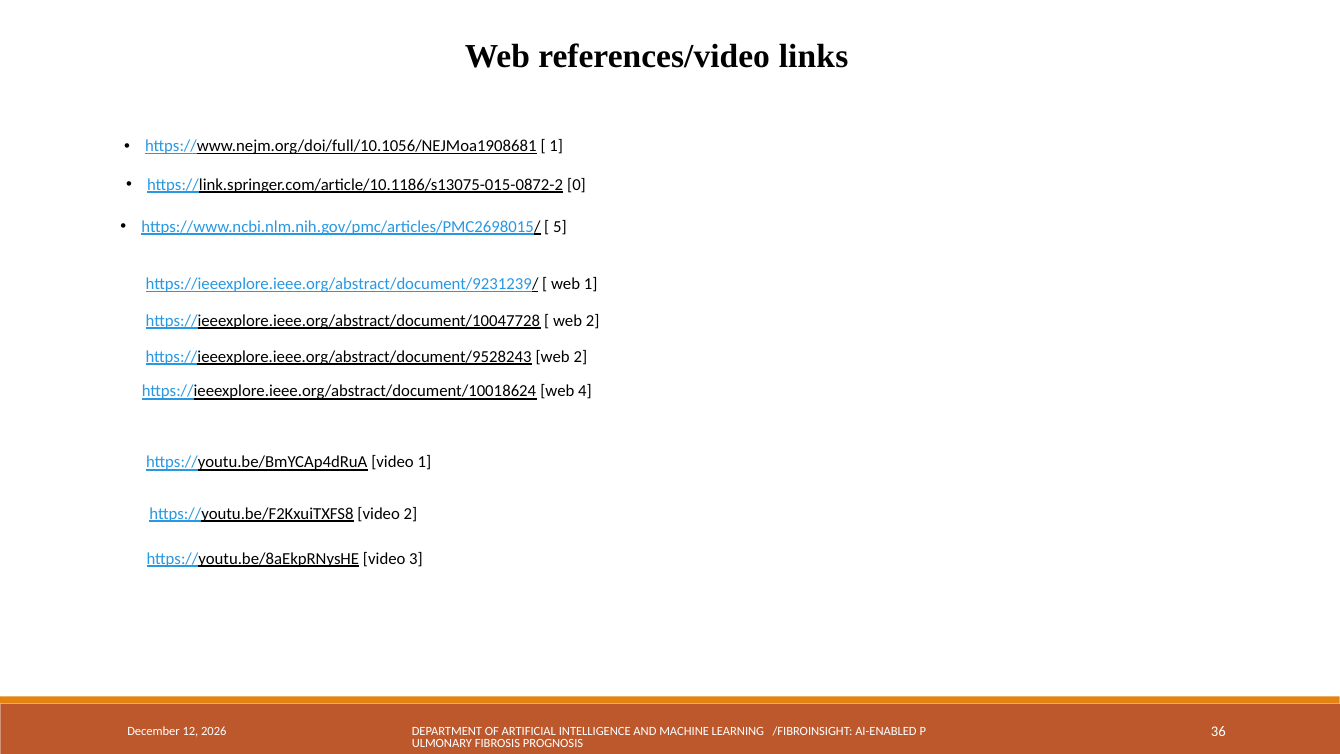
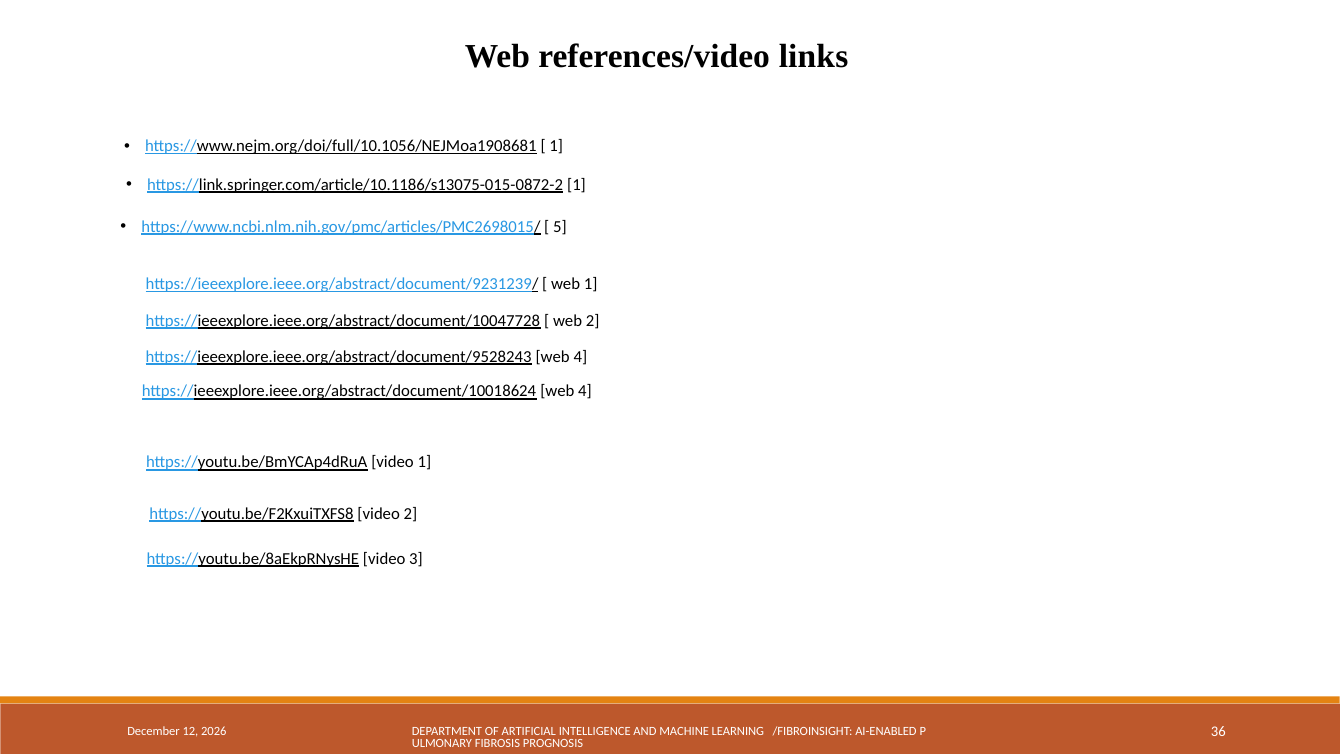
https://link.springer.com/article/10.1186/s13075-015-0872-2 0: 0 -> 1
https://ieeexplore.ieee.org/abstract/document/9528243 web 2: 2 -> 4
